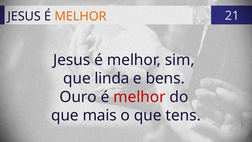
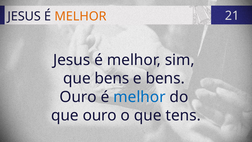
que linda: linda -> bens
melhor at (139, 97) colour: red -> blue
que mais: mais -> ouro
